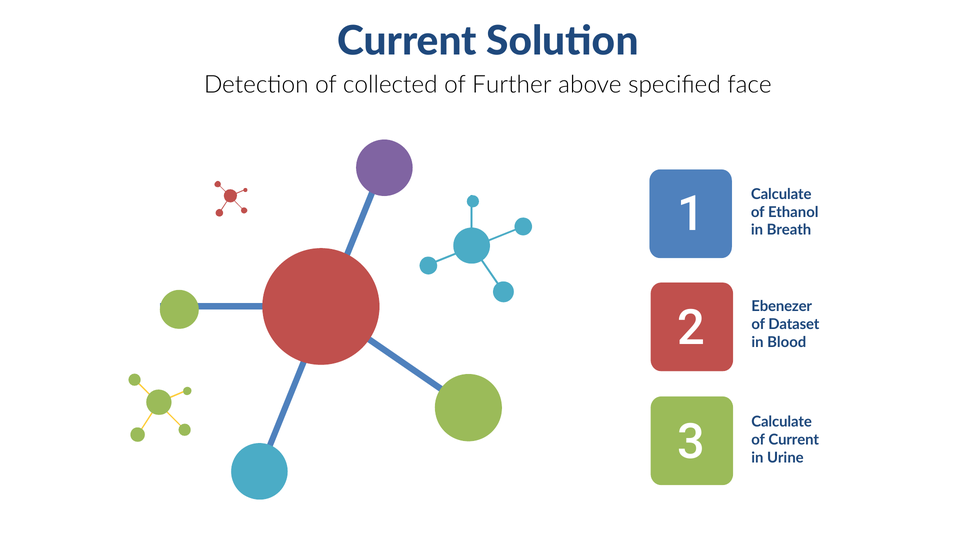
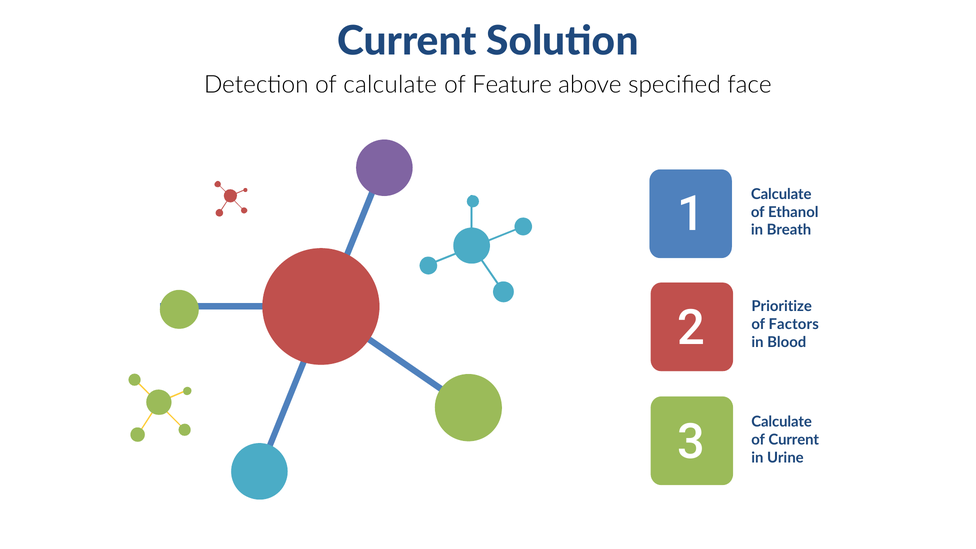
of collected: collected -> calculate
Further: Further -> Feature
Ebenezer: Ebenezer -> Prioritize
Dataset: Dataset -> Factors
